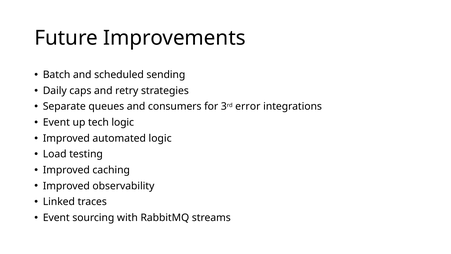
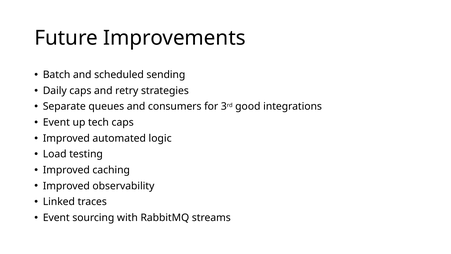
error: error -> good
tech logic: logic -> caps
